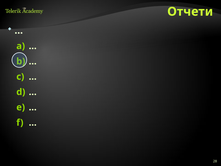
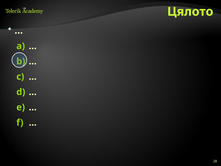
Отчети: Отчети -> Цялото
